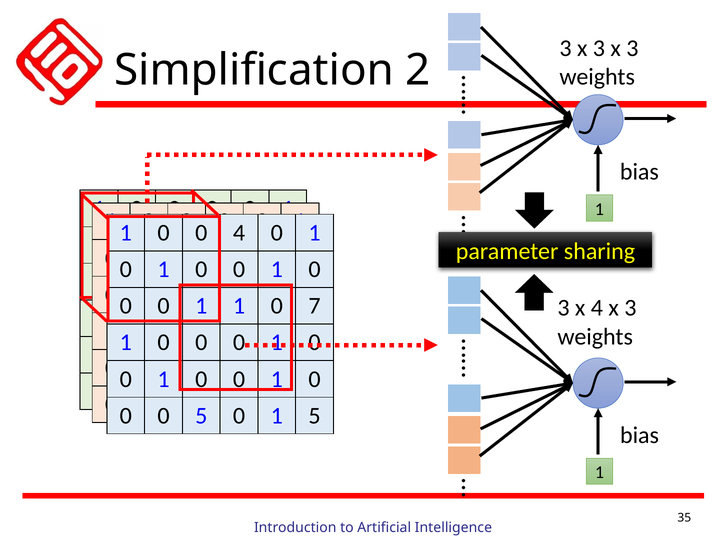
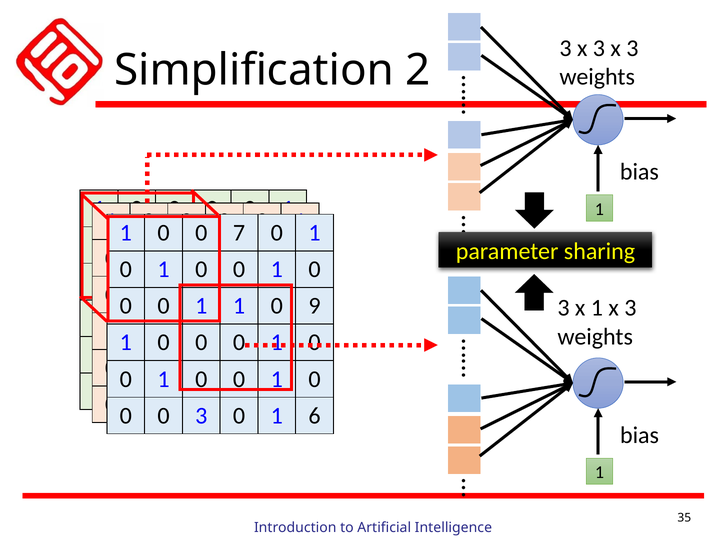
0 4: 4 -> 7
7: 7 -> 9
x 4: 4 -> 1
0 5: 5 -> 3
1 5: 5 -> 6
